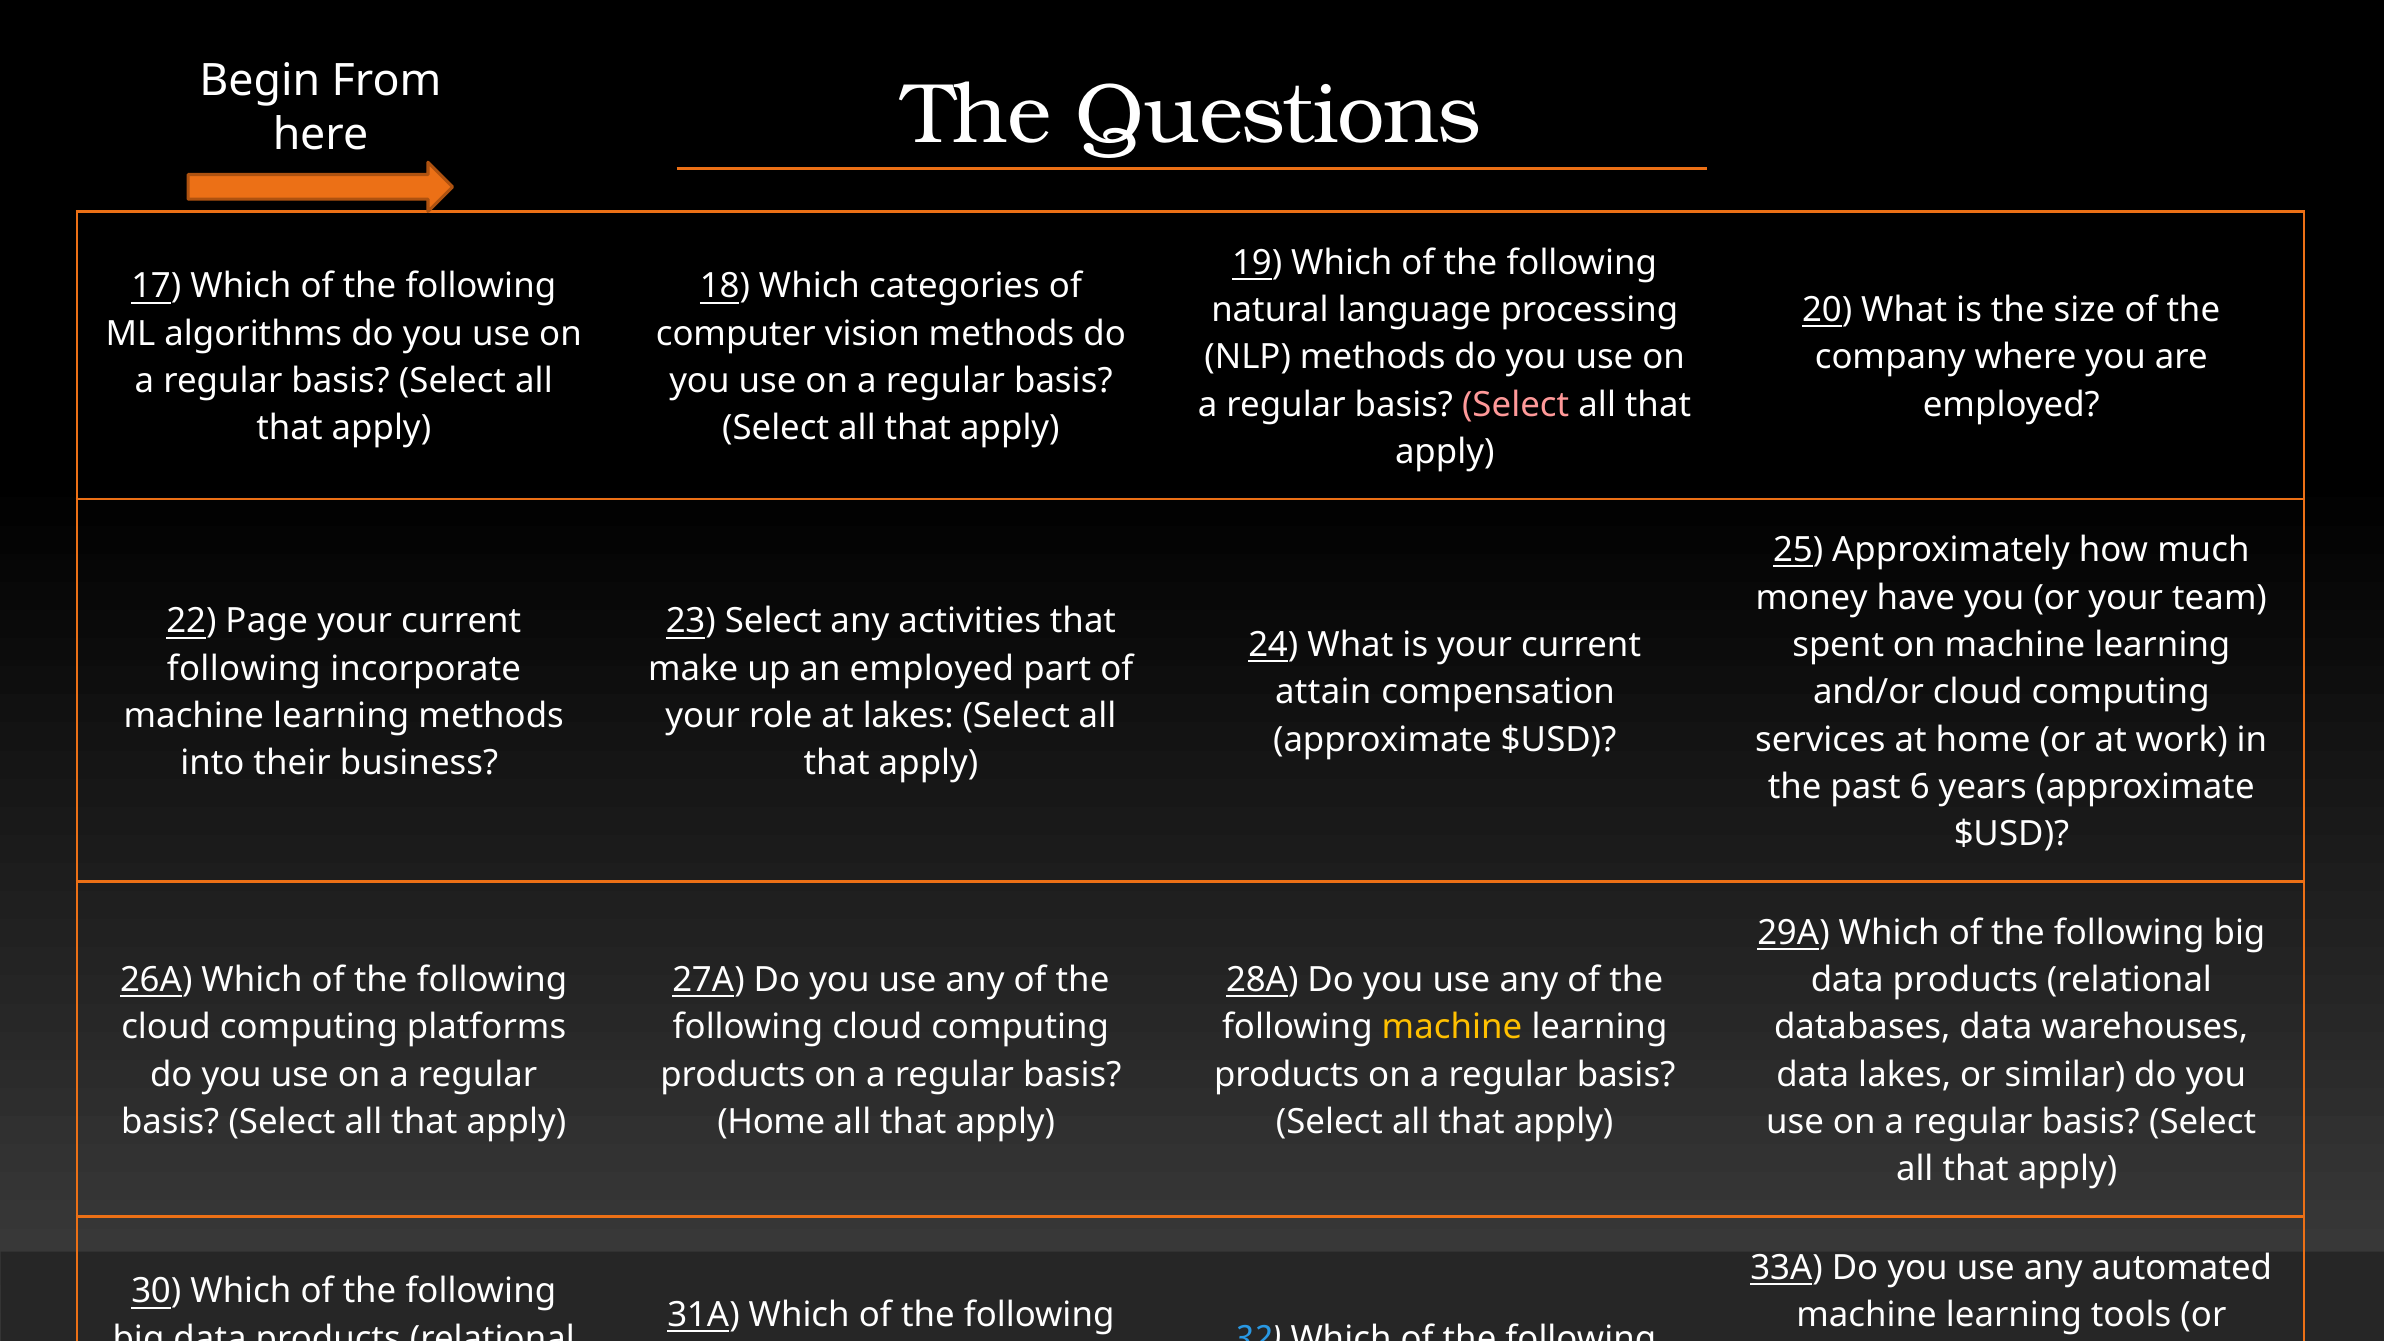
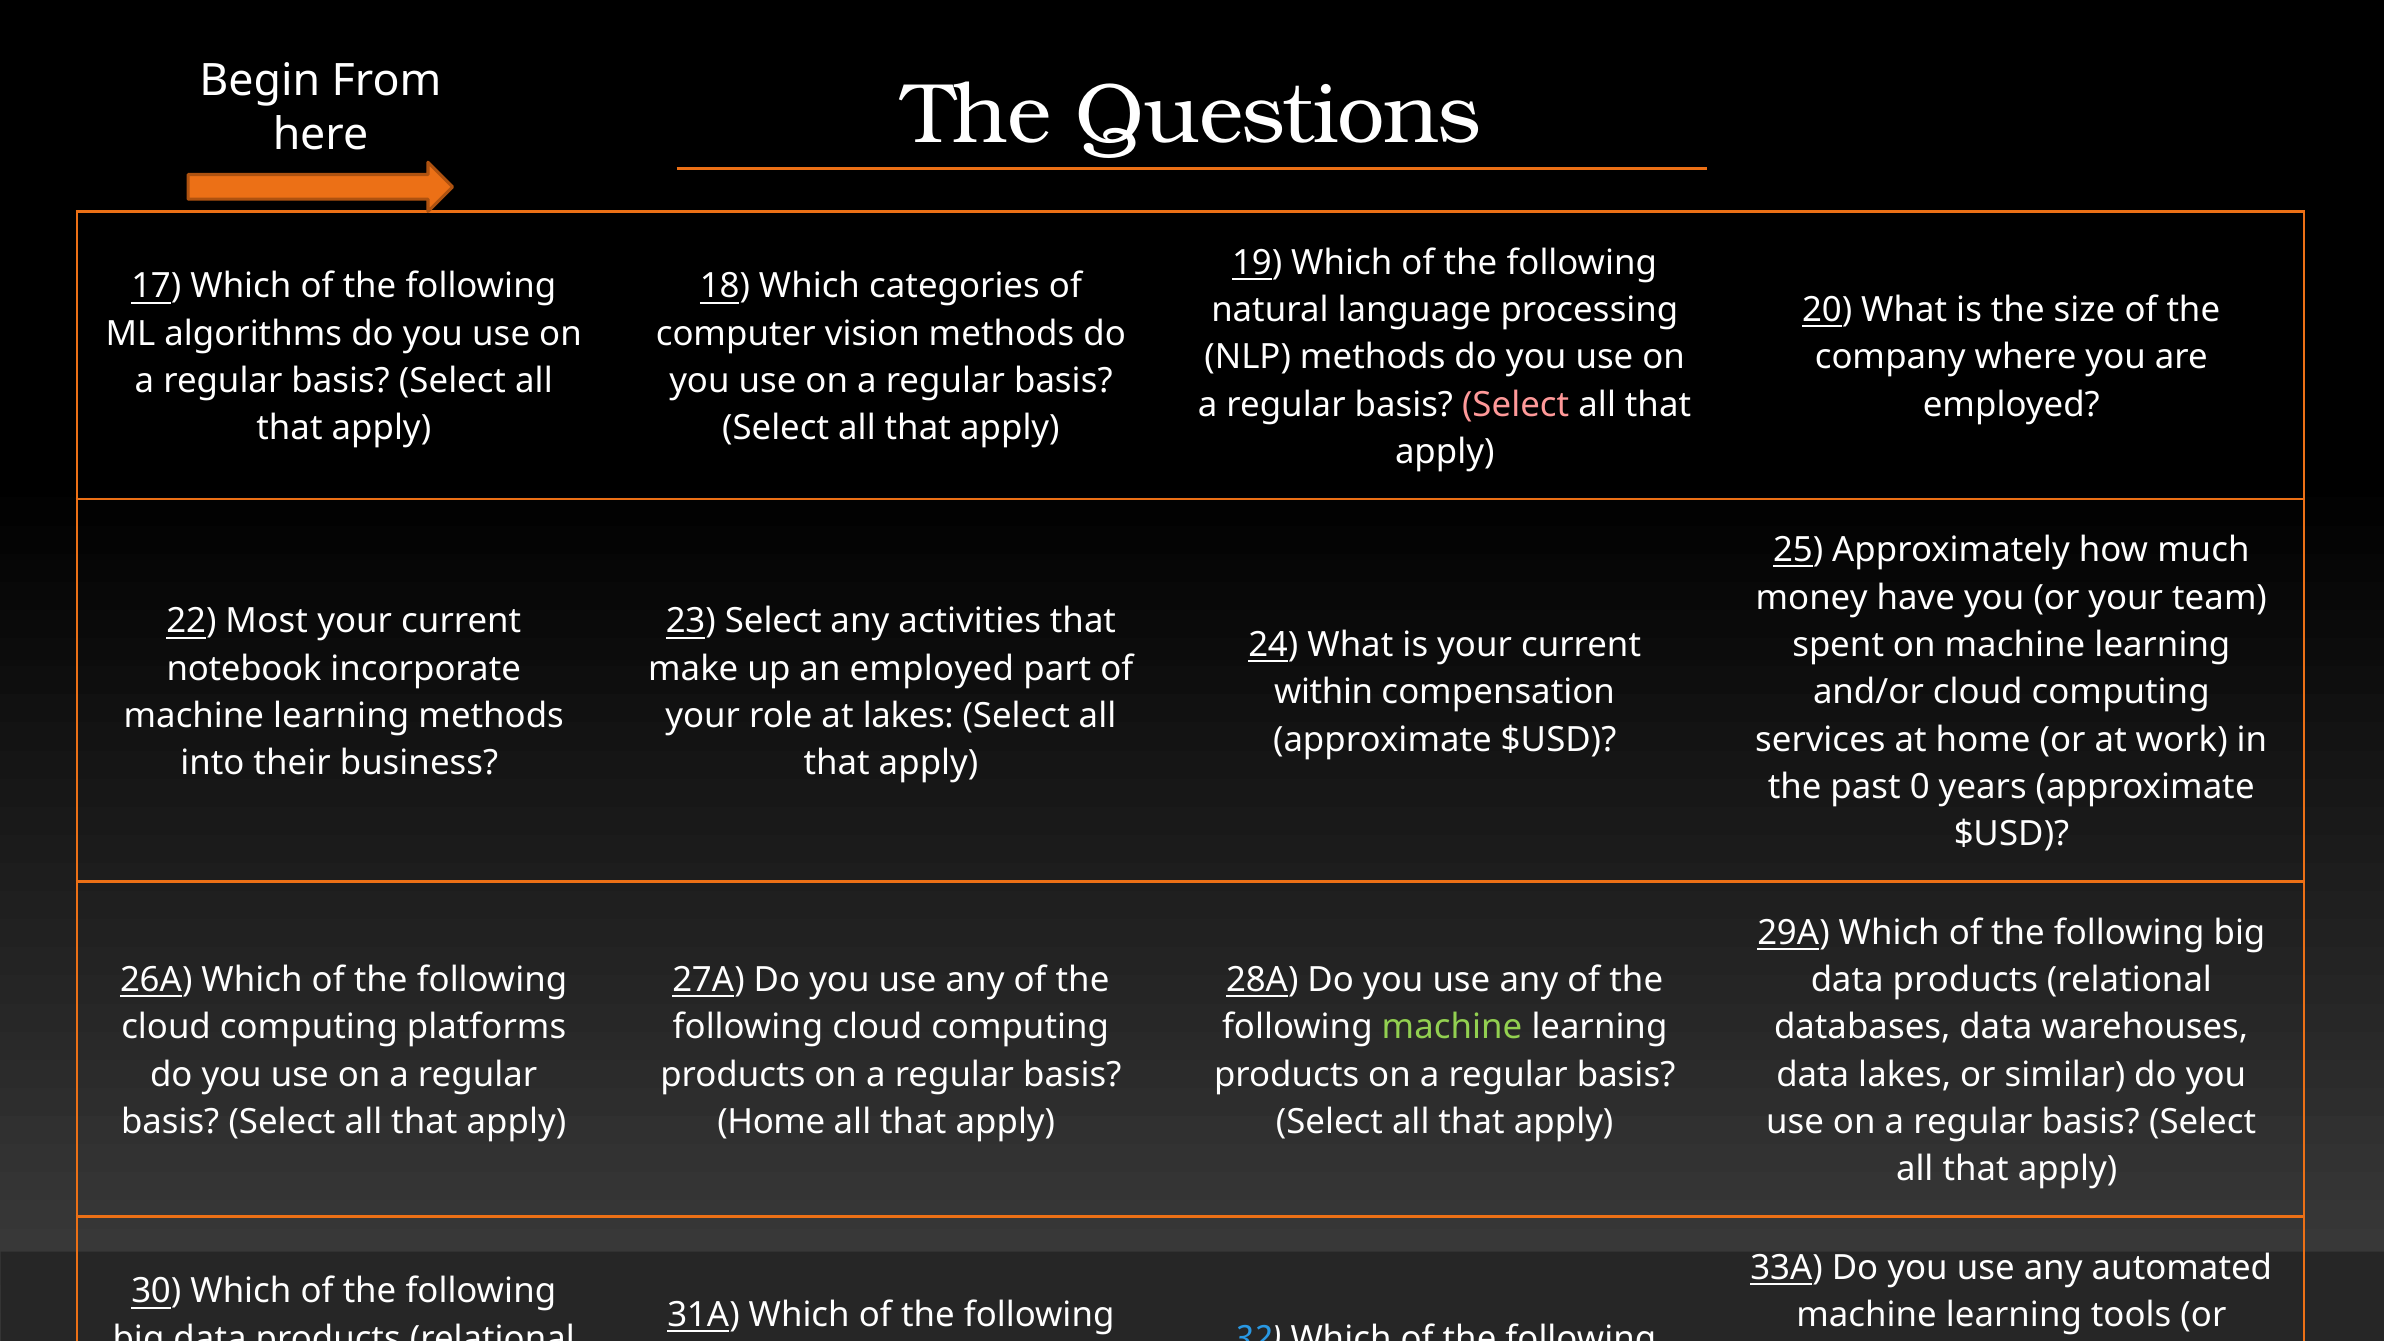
22 Page: Page -> Most
following at (244, 669): following -> notebook
attain: attain -> within
6: 6 -> 0
machine at (1452, 1027) colour: yellow -> light green
